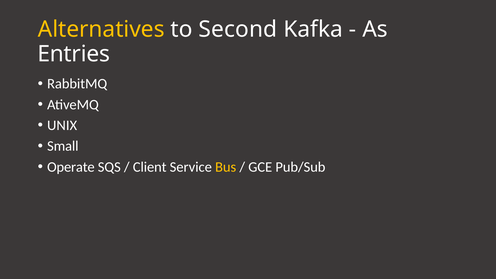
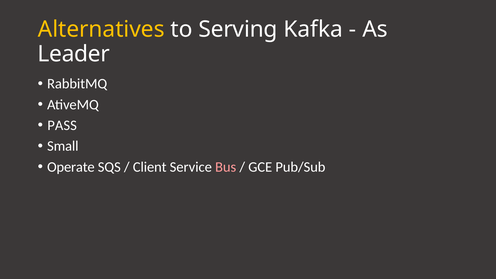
Second: Second -> Serving
Entries: Entries -> Leader
UNIX: UNIX -> PASS
Bus colour: yellow -> pink
